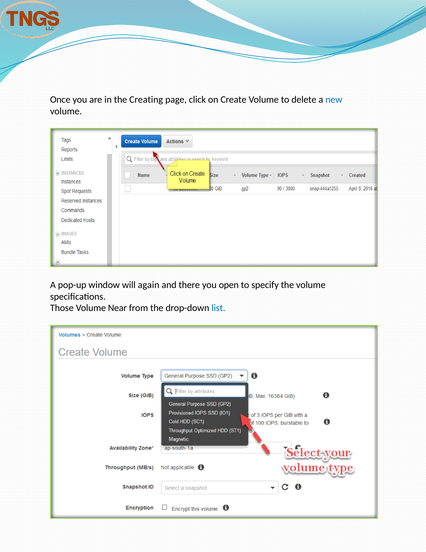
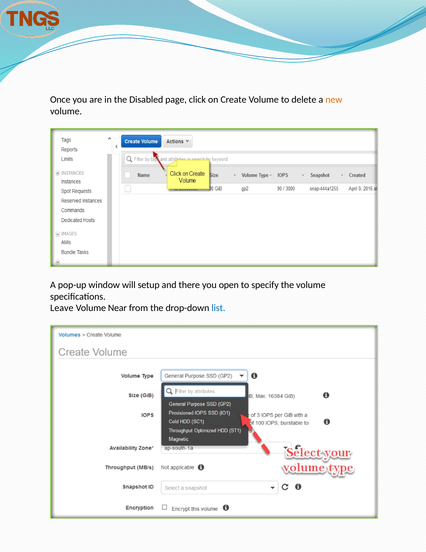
Creating: Creating -> Disabled
new colour: blue -> orange
again: again -> setup
Those: Those -> Leave
